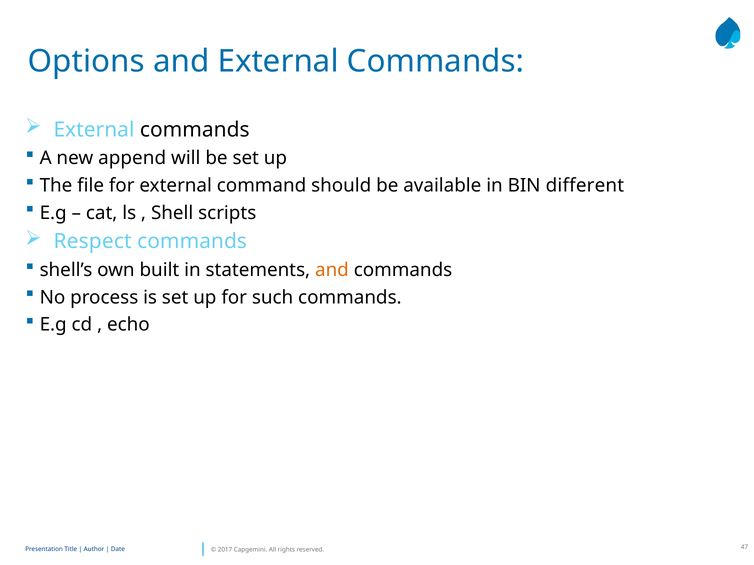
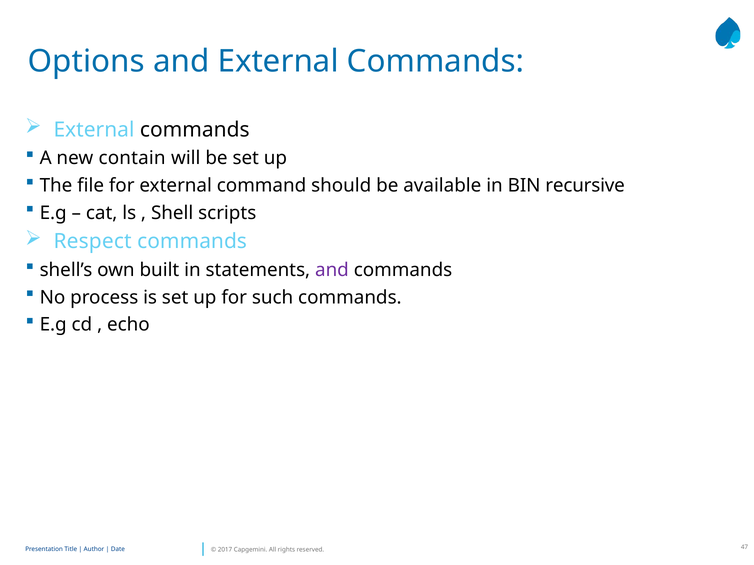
append: append -> contain
different: different -> recursive
and at (332, 270) colour: orange -> purple
